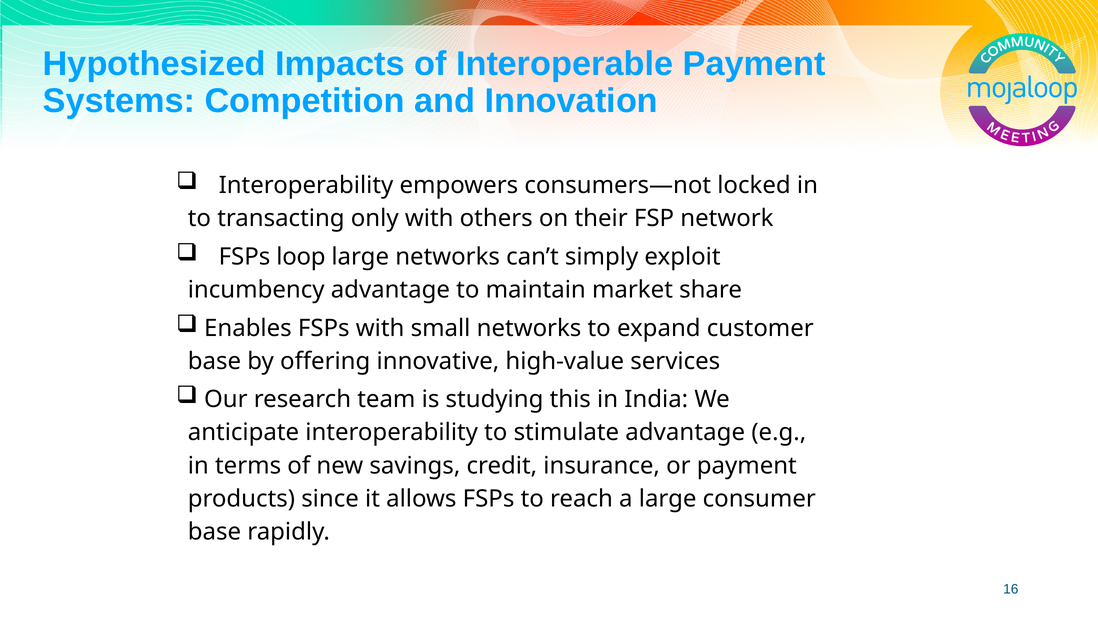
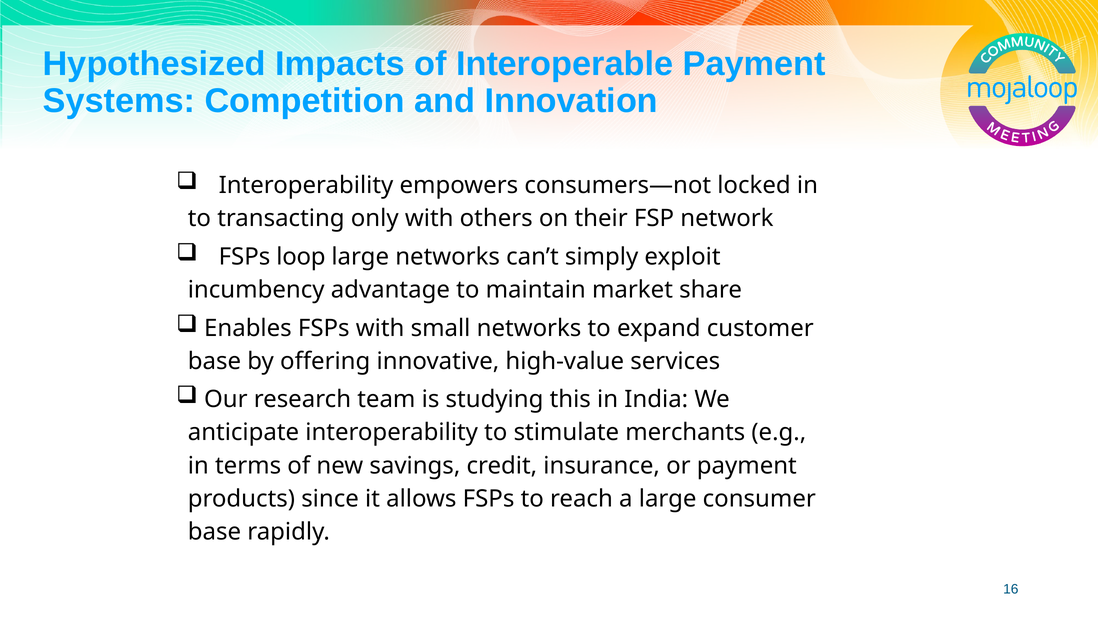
stimulate advantage: advantage -> merchants
